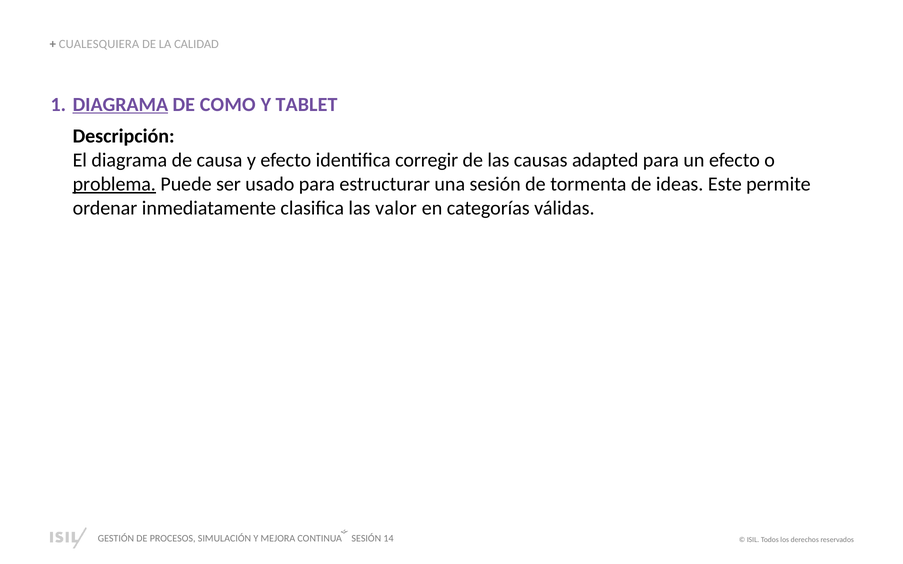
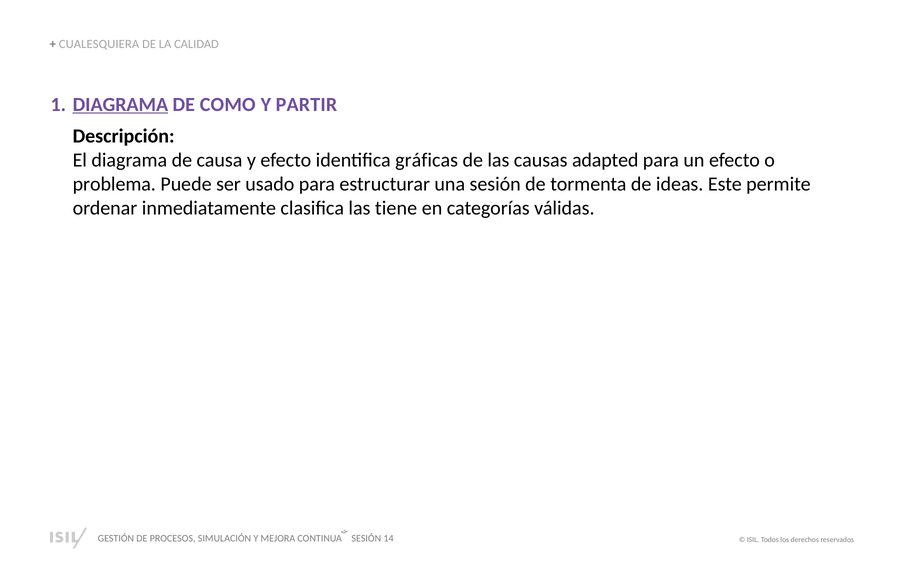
TABLET: TABLET -> PARTIR
corregir: corregir -> gráficas
problema underline: present -> none
valor: valor -> tiene
